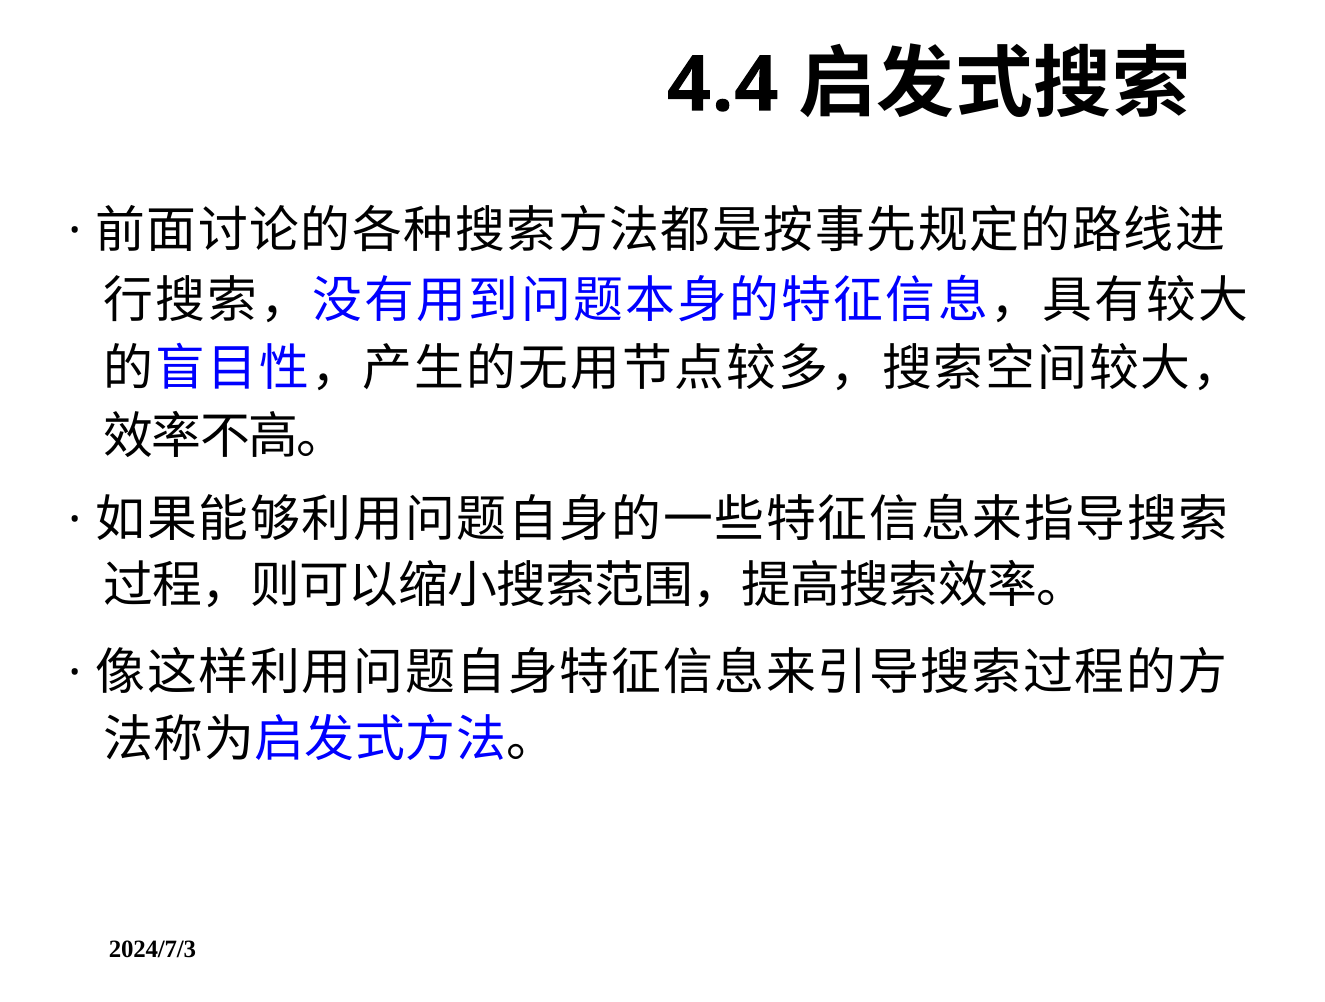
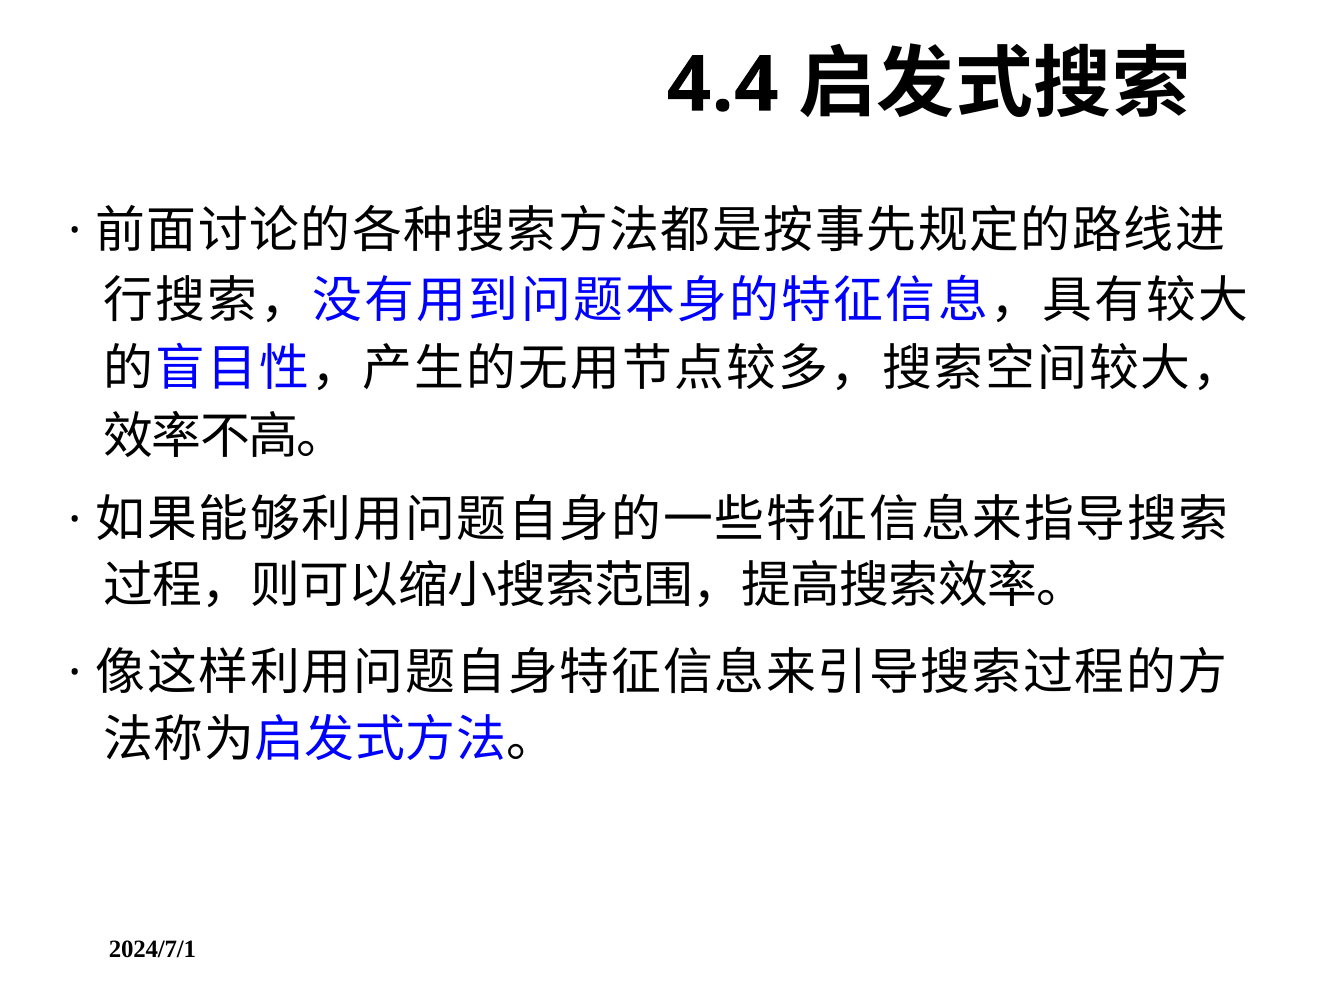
2024/7/3: 2024/7/3 -> 2024/7/1
